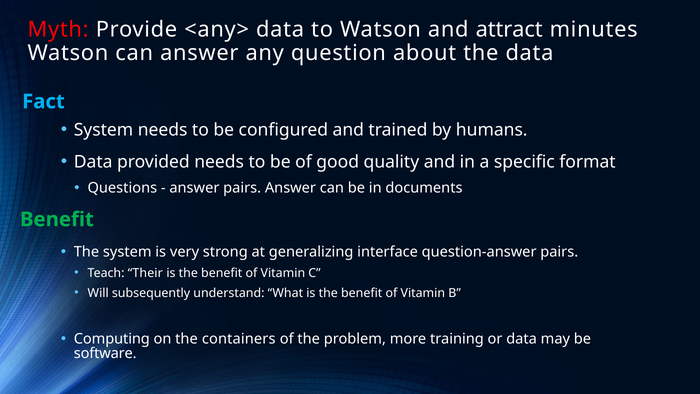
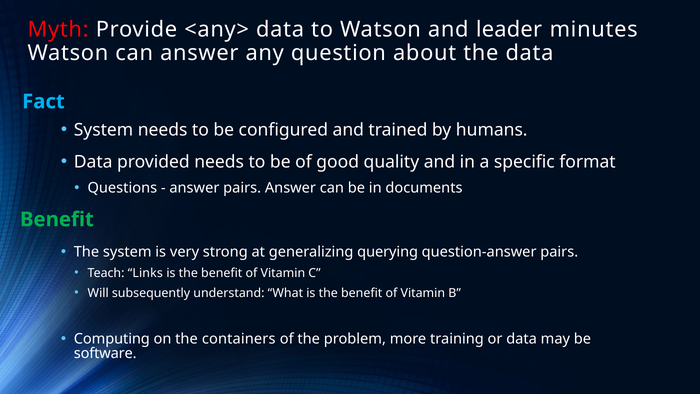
attract: attract -> leader
interface: interface -> querying
Their: Their -> Links
